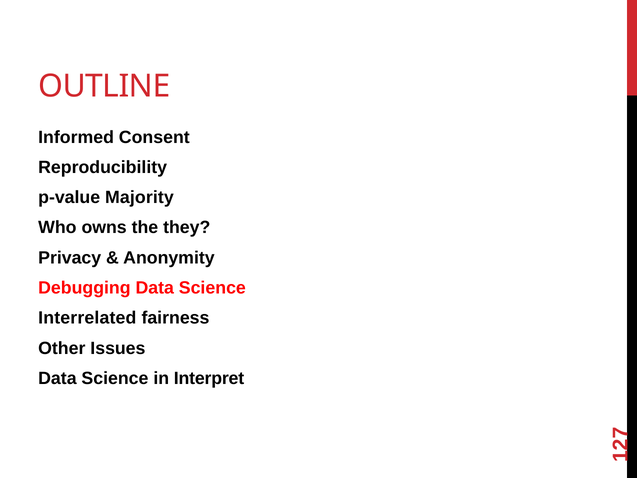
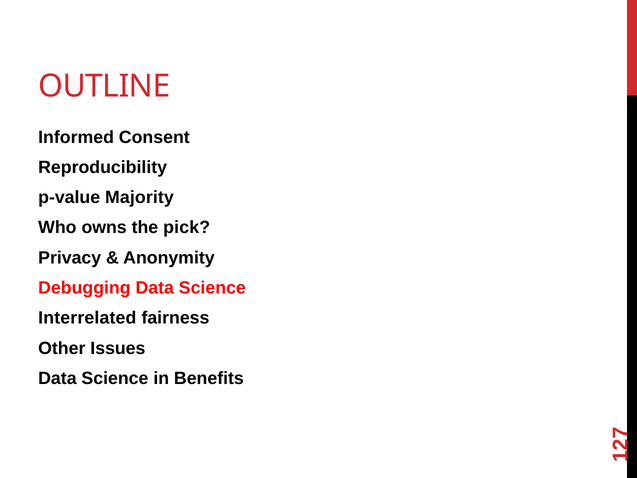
they: they -> pick
Interpret: Interpret -> Benefits
